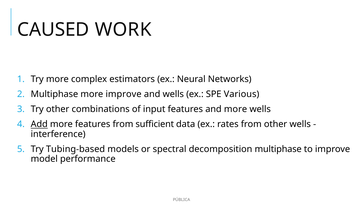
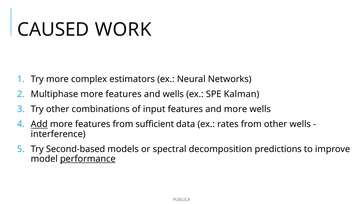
improve at (124, 94): improve -> features
Various: Various -> Kalman
Tubing-based: Tubing-based -> Second-based
decomposition multiphase: multiphase -> predictions
performance underline: none -> present
